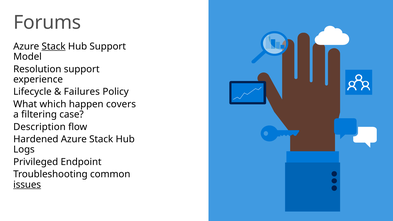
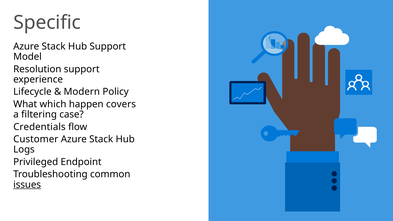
Forums: Forums -> Specific
Stack at (54, 46) underline: present -> none
Failures: Failures -> Modern
Description: Description -> Credentials
Hardened: Hardened -> Customer
